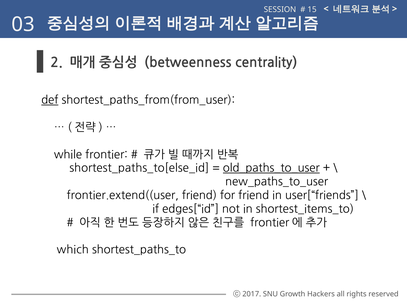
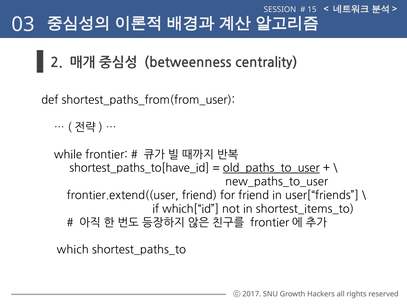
def underline: present -> none
shortest_paths_to[else_id: shortest_paths_to[else_id -> shortest_paths_to[have_id
edges[“id: edges[“id -> which[“id
